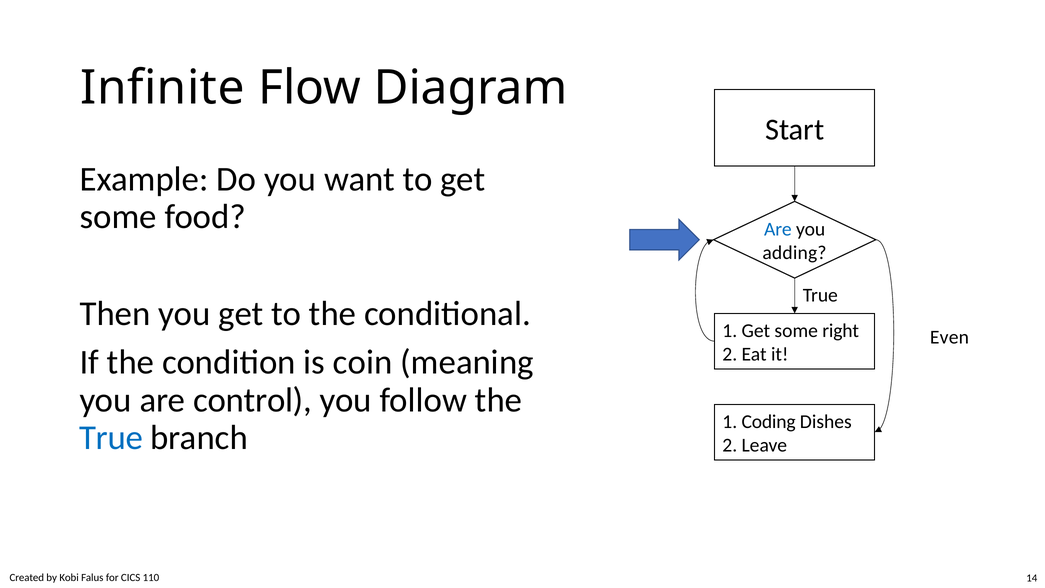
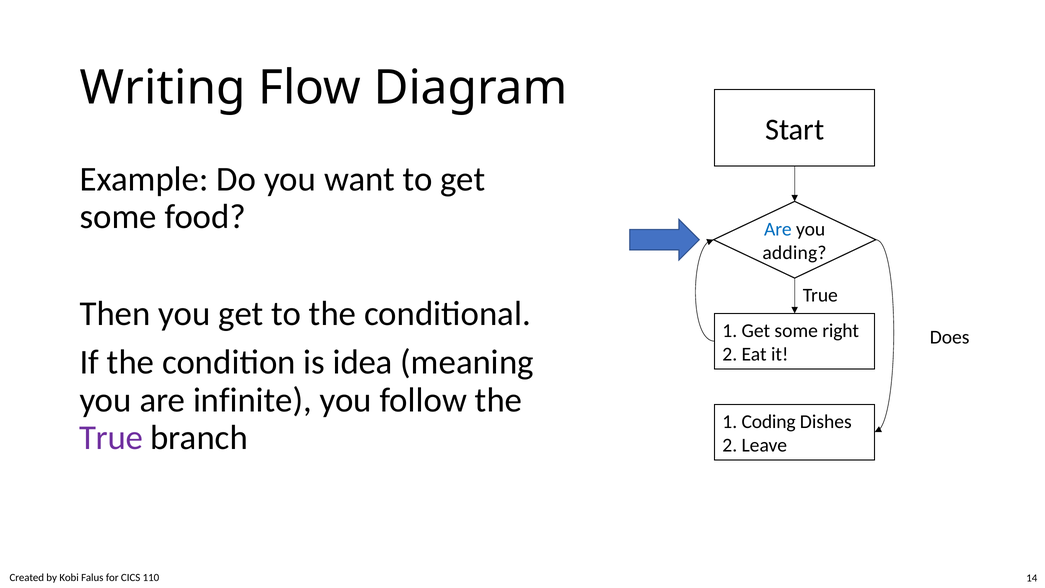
Infinite: Infinite -> Writing
Even: Even -> Does
coin: coin -> idea
control: control -> infinite
True at (111, 438) colour: blue -> purple
